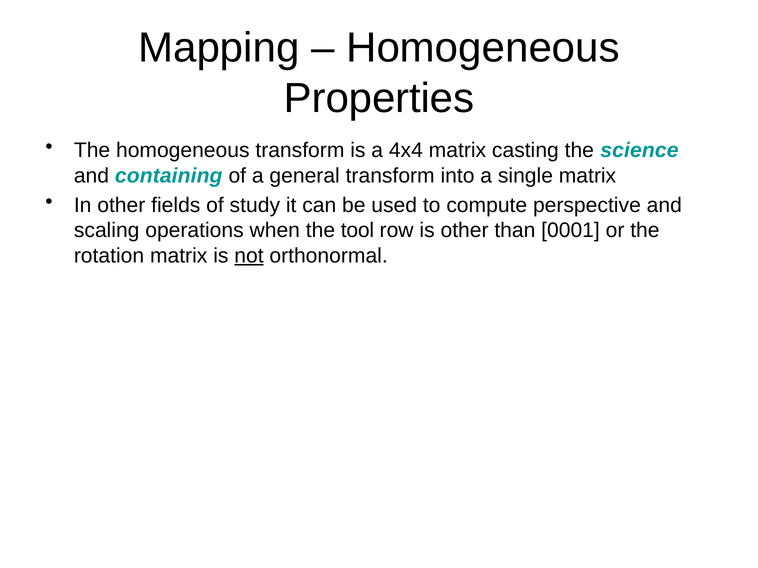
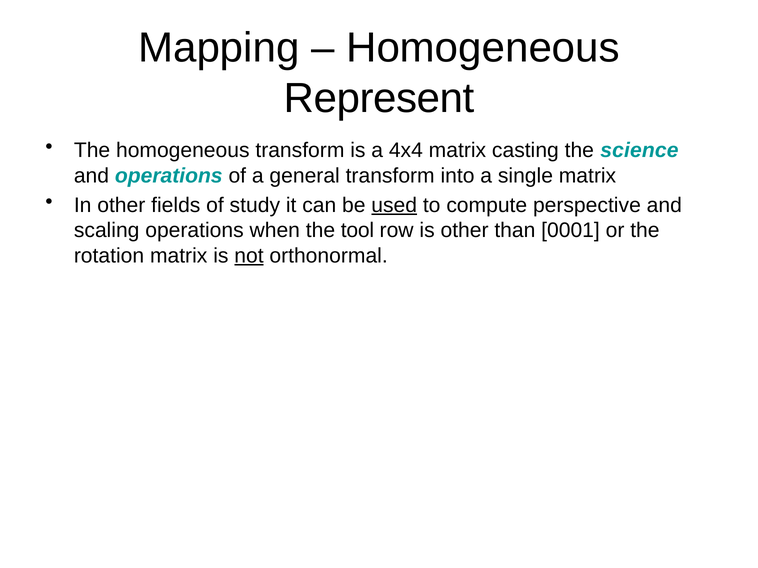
Properties: Properties -> Represent
and containing: containing -> operations
used underline: none -> present
